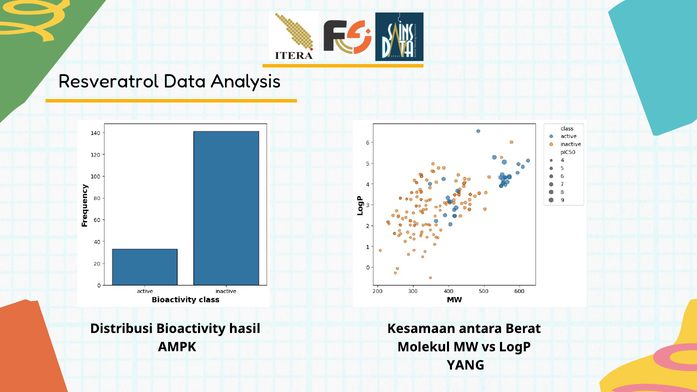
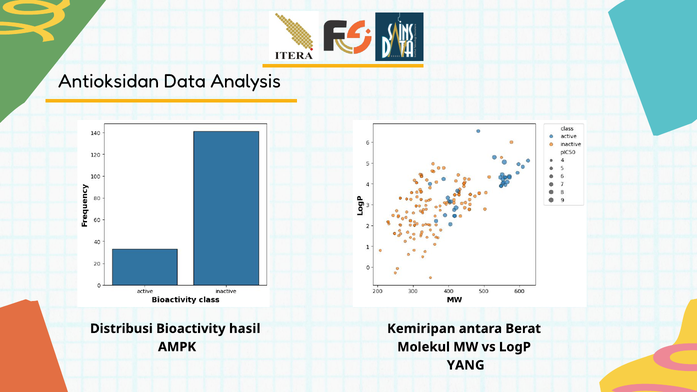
Resveratrol: Resveratrol -> Antioksidan
Kesamaan: Kesamaan -> Kemiripan
